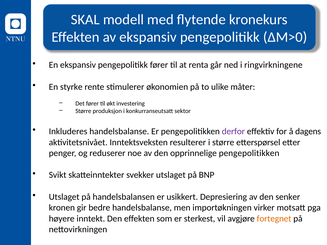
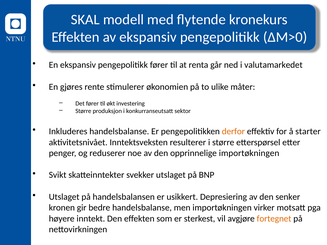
ringvirkningene: ringvirkningene -> valutamarkedet
styrke: styrke -> gjøres
derfor colour: purple -> orange
dagens: dagens -> starter
opprinnelige pengepolitikken: pengepolitikken -> importøkningen
